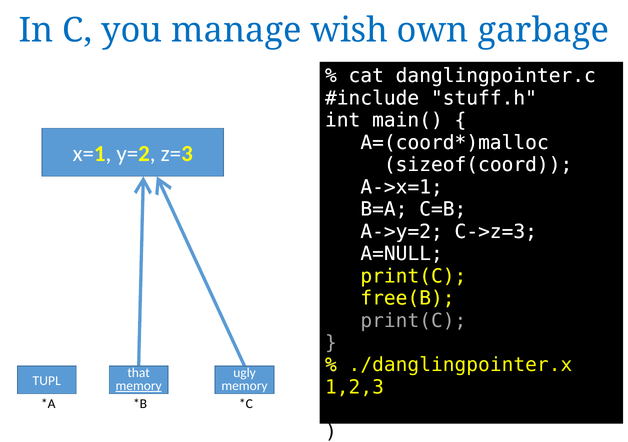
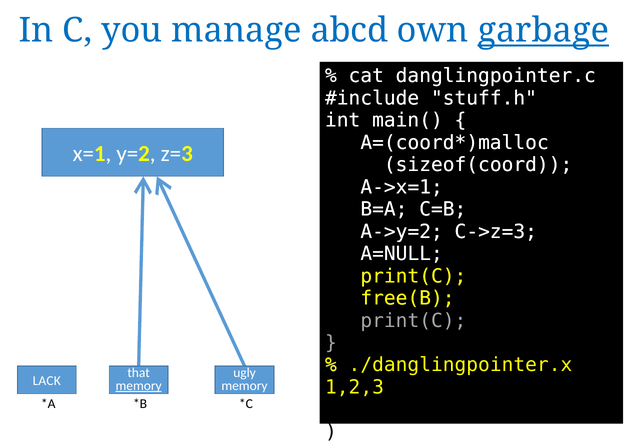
wish: wish -> abcd
garbage underline: none -> present
TUPL: TUPL -> LACK
